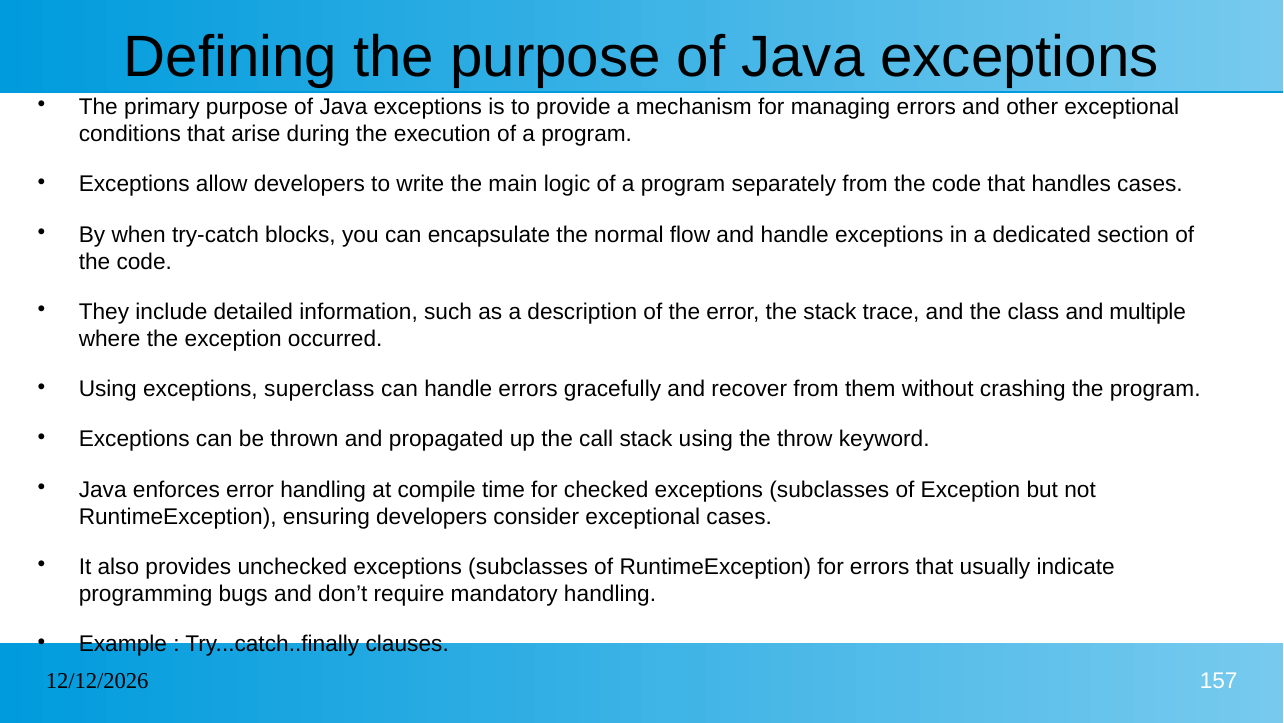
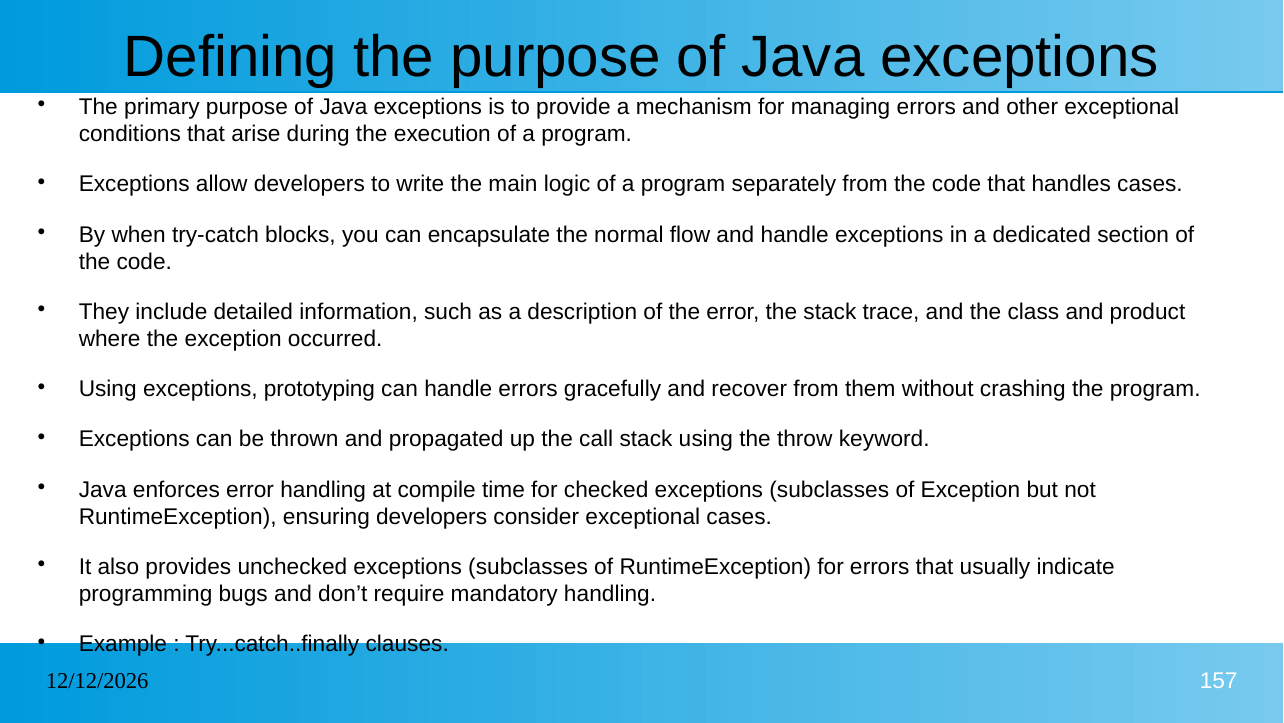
multiple: multiple -> product
superclass: superclass -> prototyping
